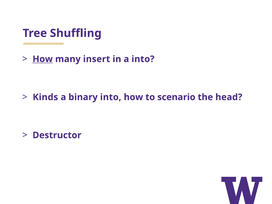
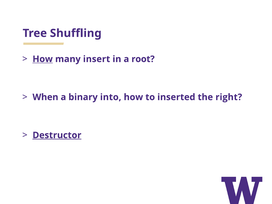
a into: into -> root
Kinds: Kinds -> When
scenario: scenario -> inserted
head: head -> right
Destructor underline: none -> present
